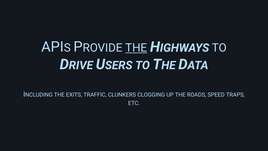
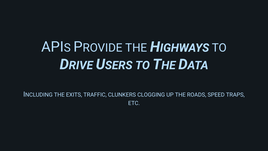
THE at (136, 48) underline: present -> none
